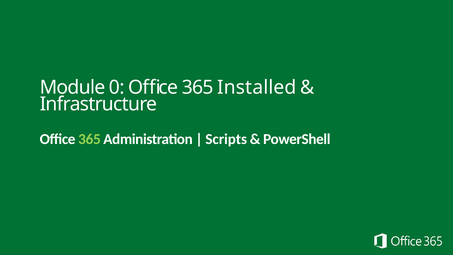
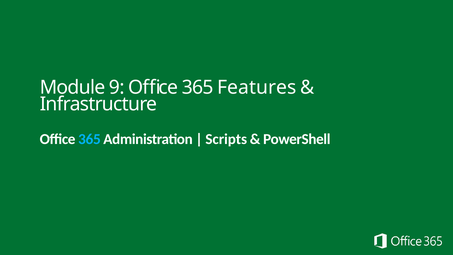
0: 0 -> 9
Installed: Installed -> Features
365 at (89, 139) colour: light green -> light blue
